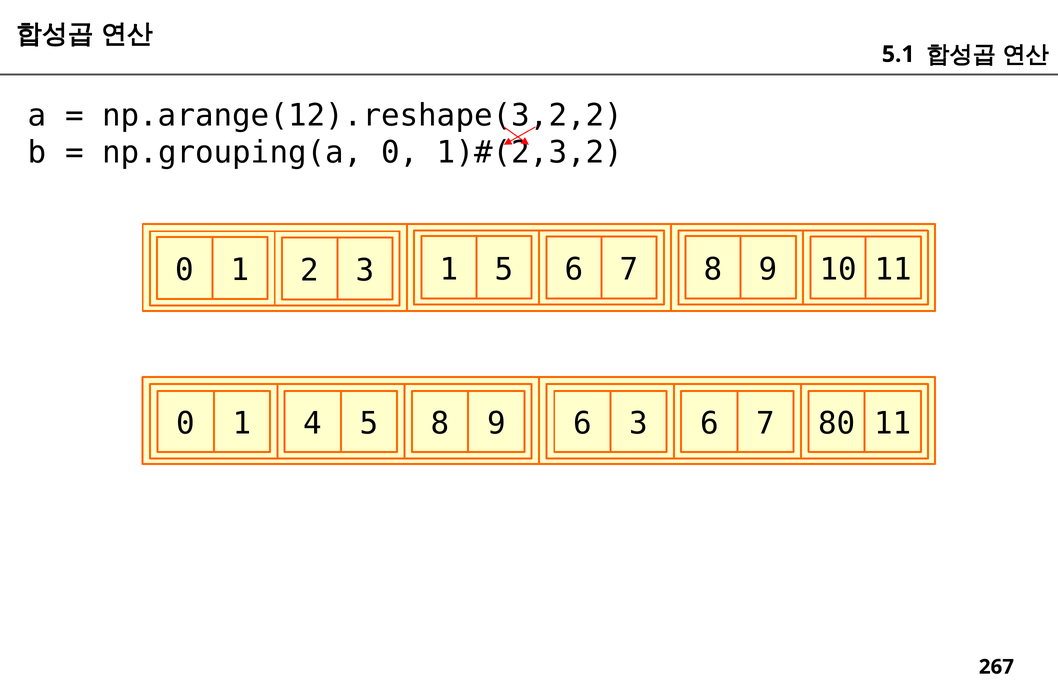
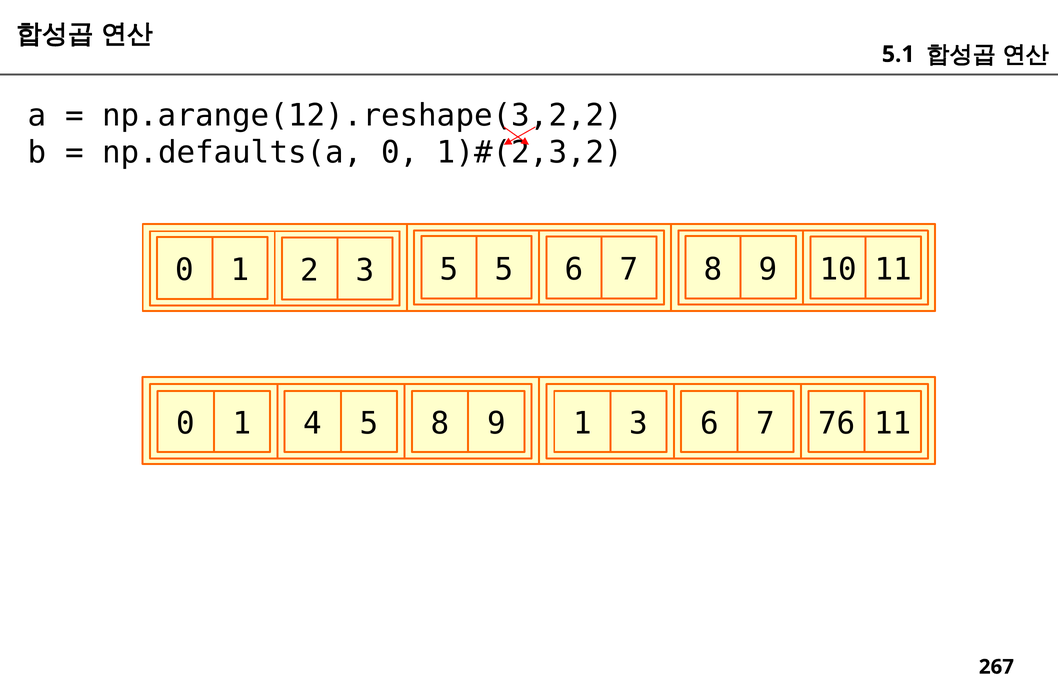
np.grouping(a: np.grouping(a -> np.defaults(a
3 1: 1 -> 5
9 6: 6 -> 1
80: 80 -> 76
